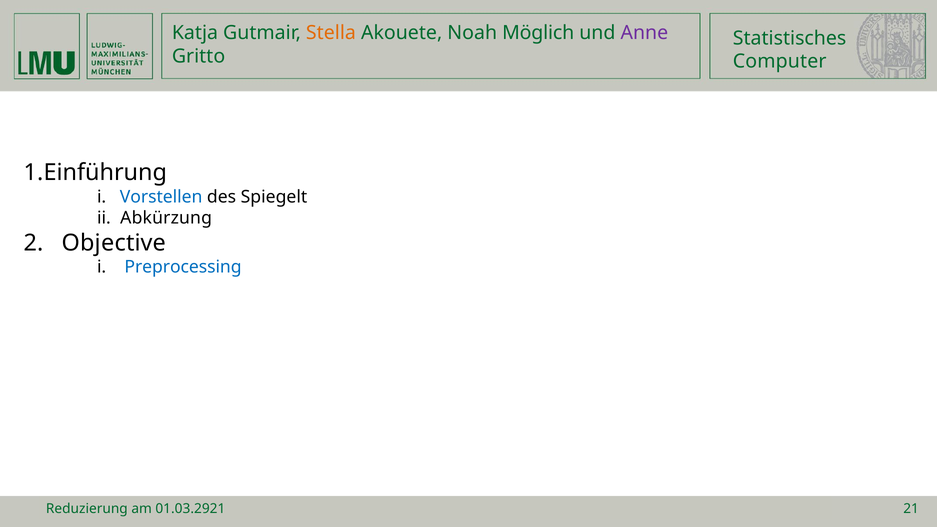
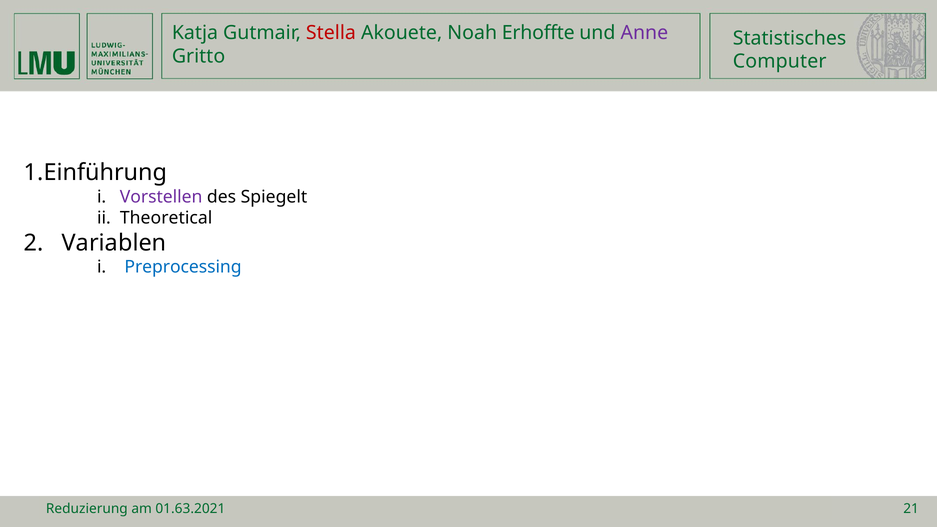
Stella colour: orange -> red
Möglich: Möglich -> Erhoffte
Vorstellen colour: blue -> purple
Abkürzung: Abkürzung -> Theoretical
Objective: Objective -> Variablen
01.03.2921: 01.03.2921 -> 01.63.2021
